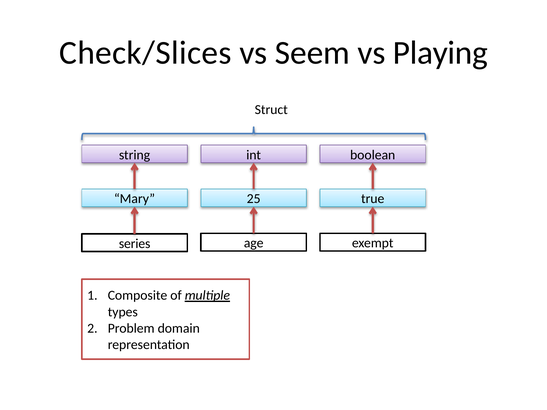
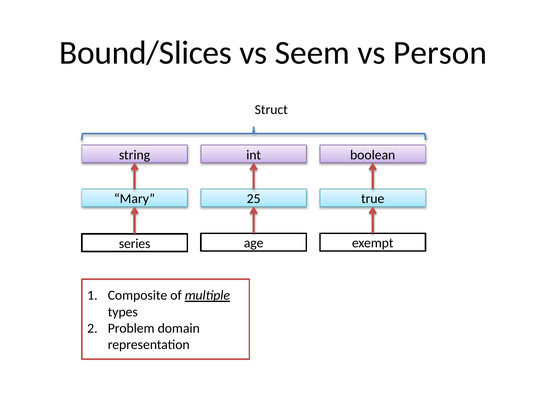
Check/Slices: Check/Slices -> Bound/Slices
Playing: Playing -> Person
